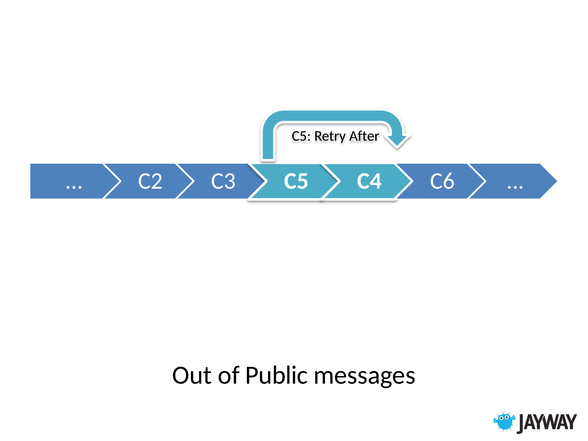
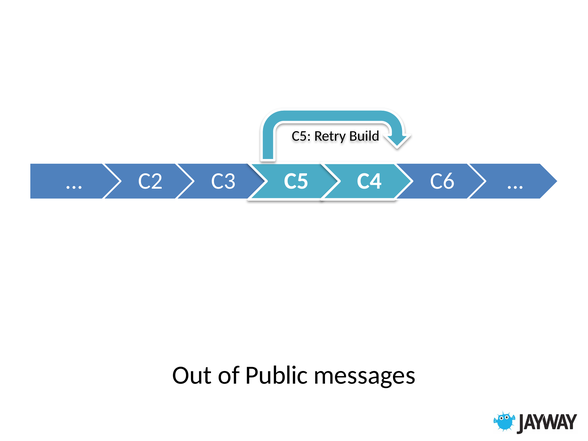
After: After -> Build
